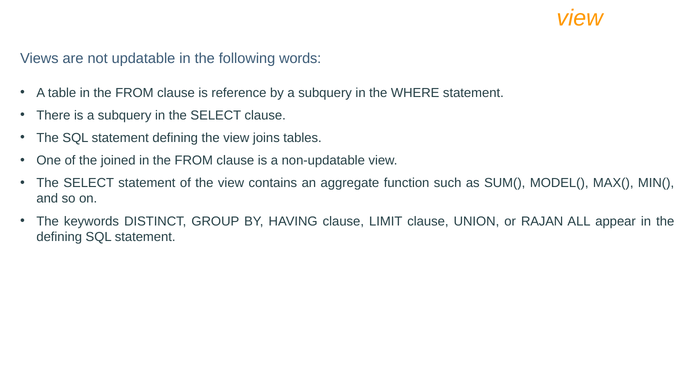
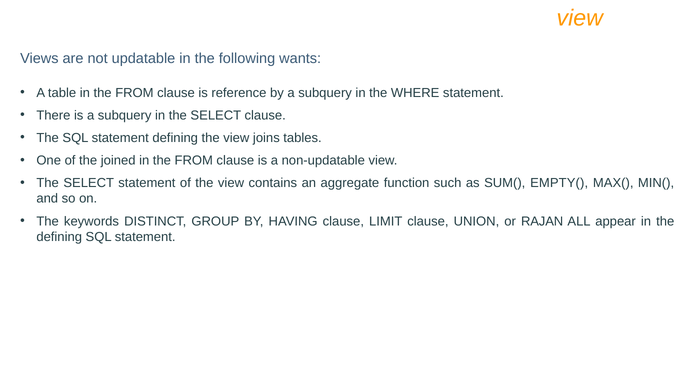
words: words -> wants
MODEL(: MODEL( -> EMPTY(
